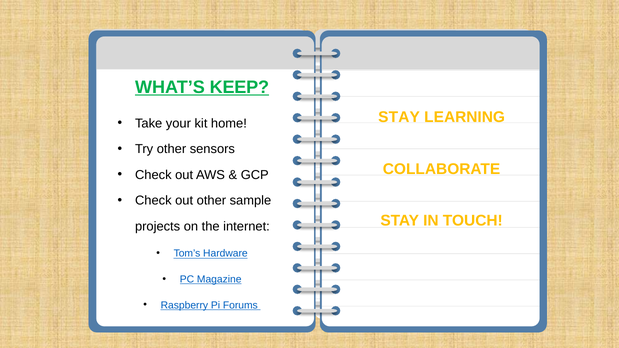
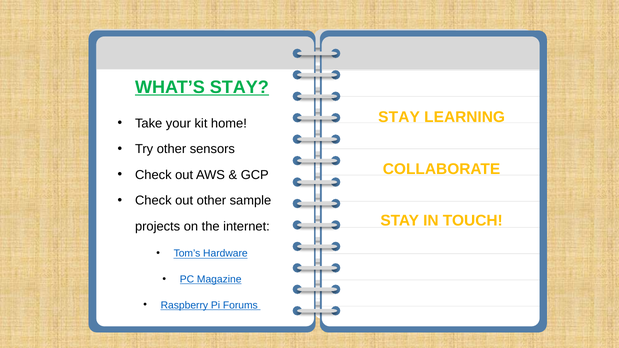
WHAT’S KEEP: KEEP -> STAY
